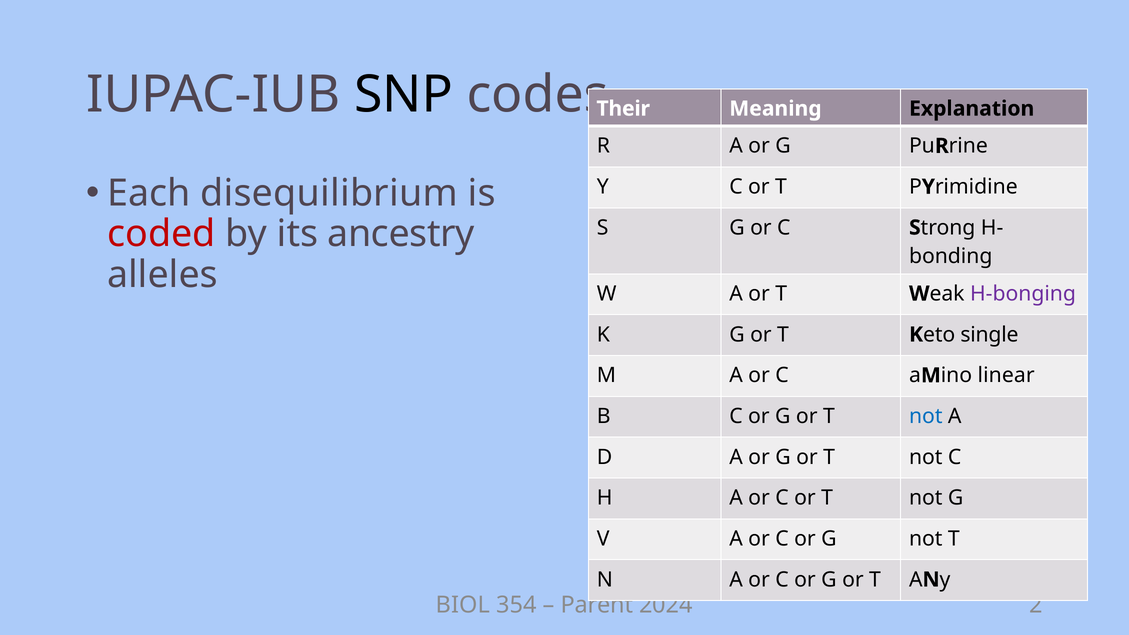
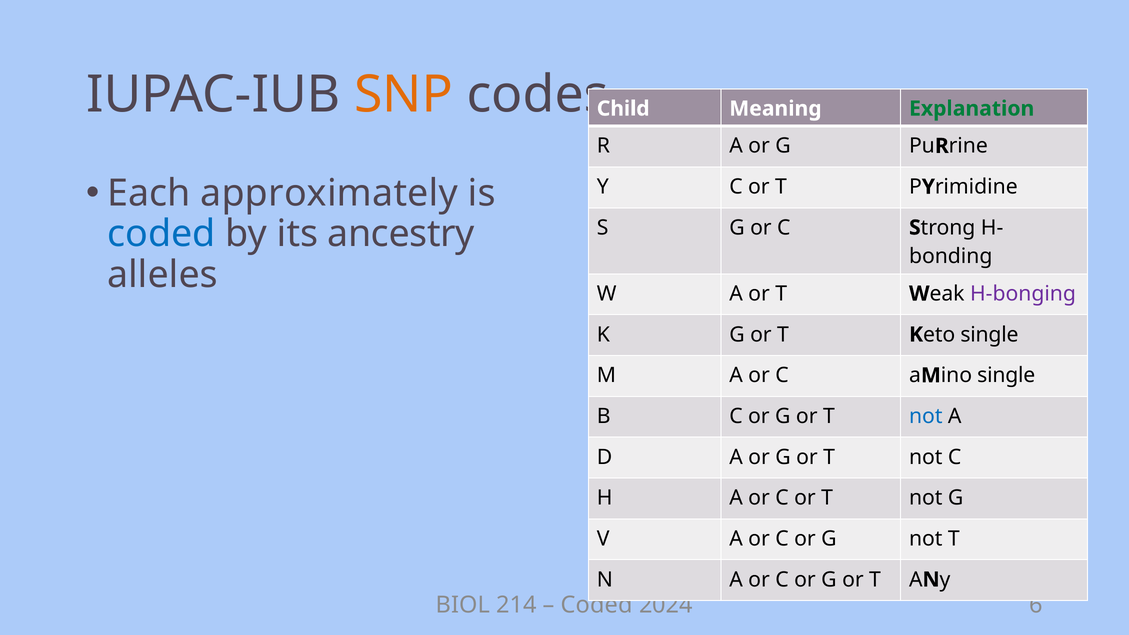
SNP colour: black -> orange
Their: Their -> Child
Explanation colour: black -> green
disequilibrium: disequilibrium -> approximately
coded at (161, 234) colour: red -> blue
linear at (1006, 375): linear -> single
354: 354 -> 214
Parent at (597, 605): Parent -> Coded
2: 2 -> 6
